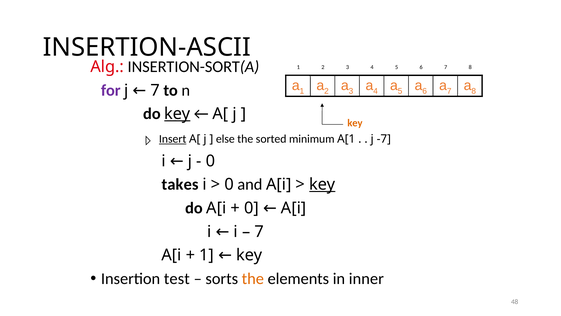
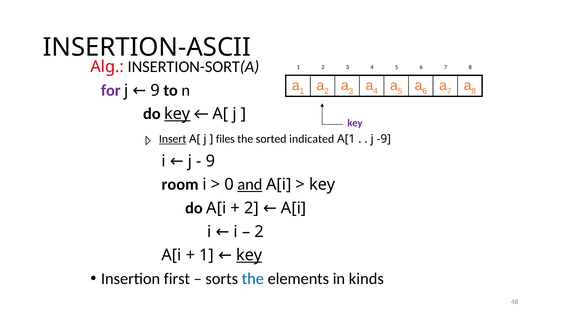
j 7: 7 -> 9
key at (355, 123) colour: orange -> purple
else: else -> files
minimum: minimum -> indicated
-7: -7 -> -9
0 at (210, 161): 0 -> 9
takes: takes -> room
and underline: none -> present
key at (322, 184) underline: present -> none
0 at (252, 208): 0 -> 2
7 at (259, 231): 7 -> 2
key at (249, 255) underline: none -> present
test: test -> first
the at (253, 278) colour: orange -> blue
inner: inner -> kinds
